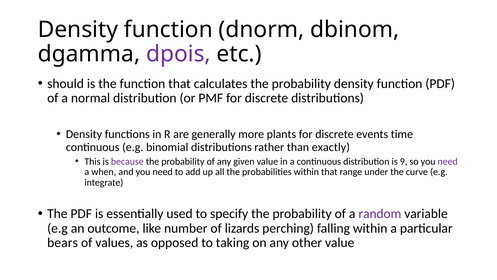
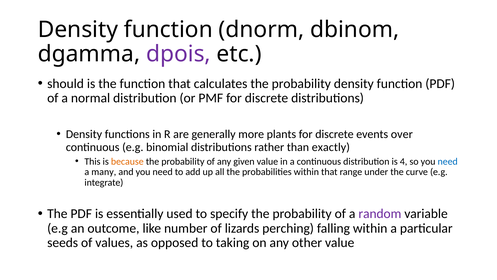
time: time -> over
because colour: purple -> orange
9: 9 -> 4
need at (448, 161) colour: purple -> blue
when: when -> many
bears: bears -> seeds
